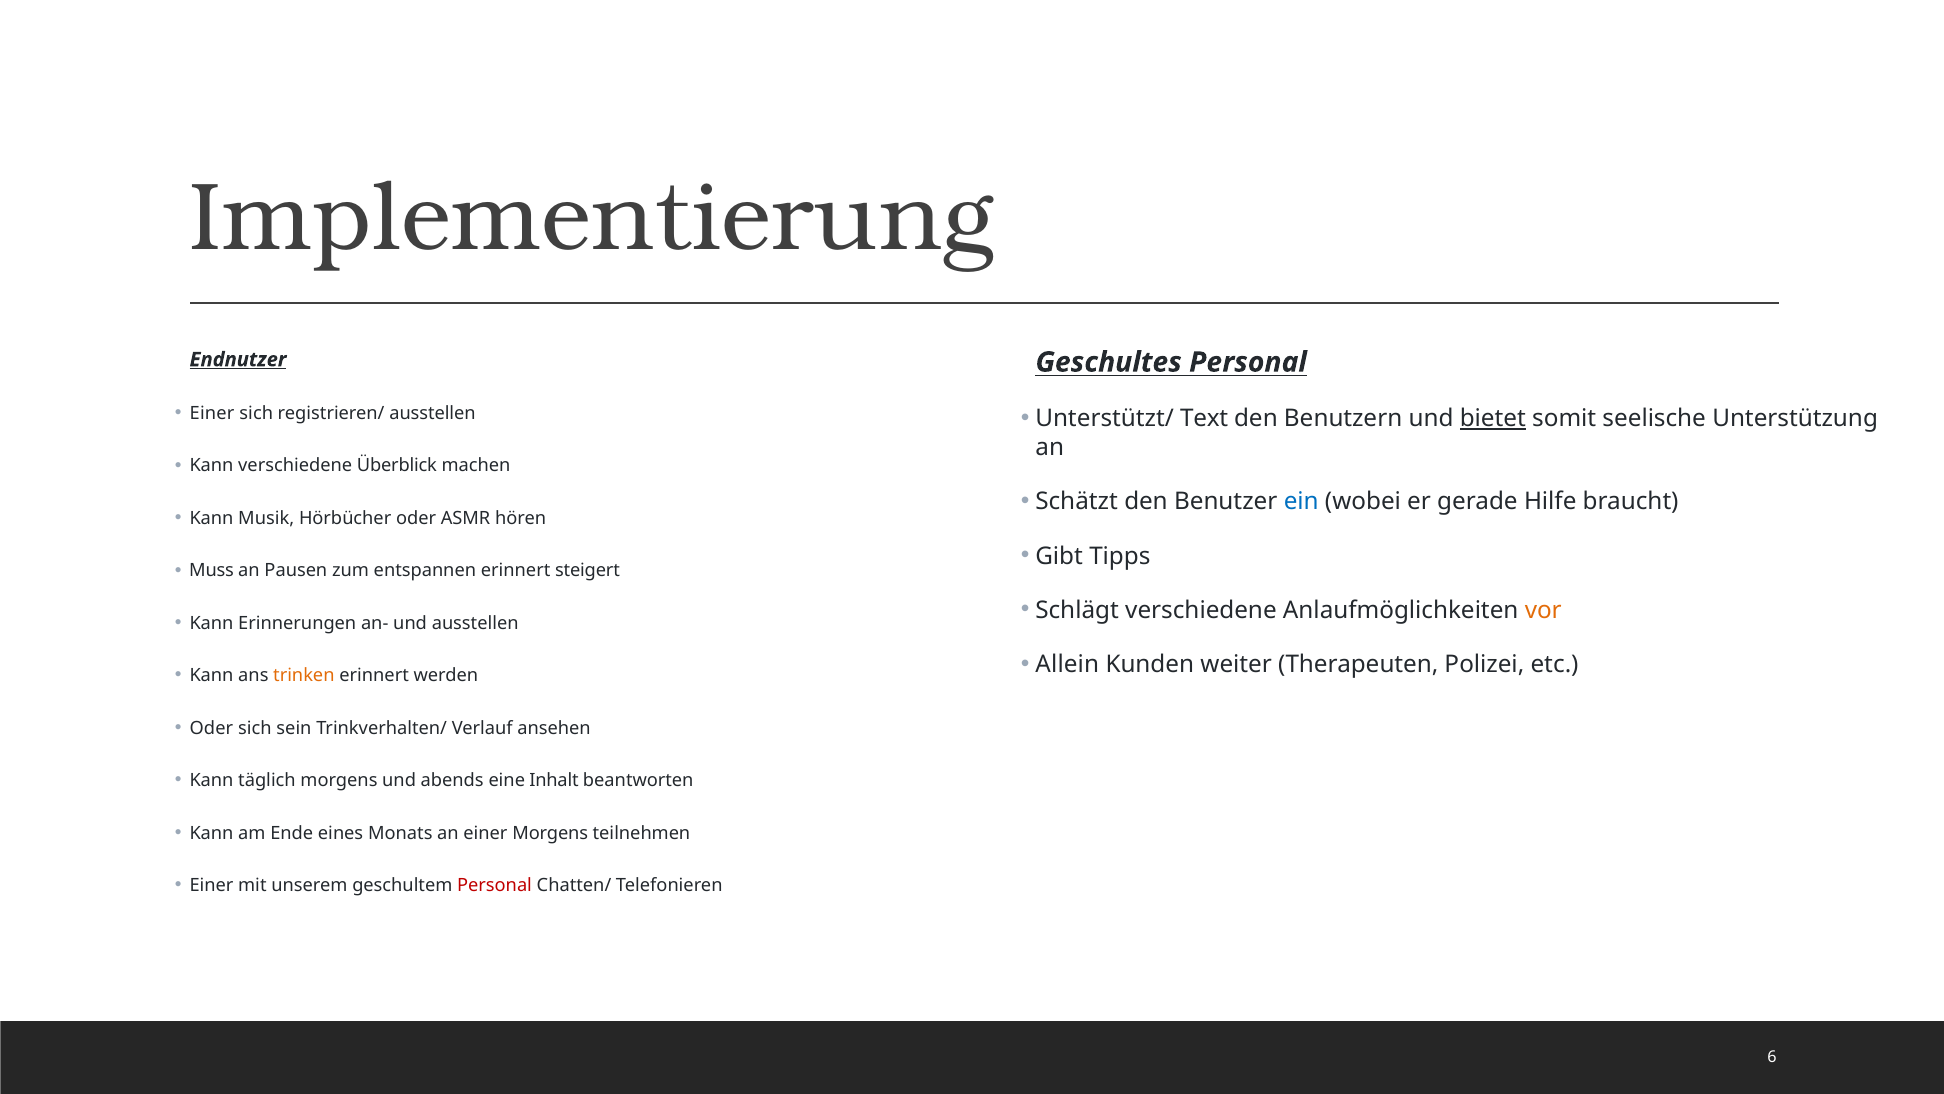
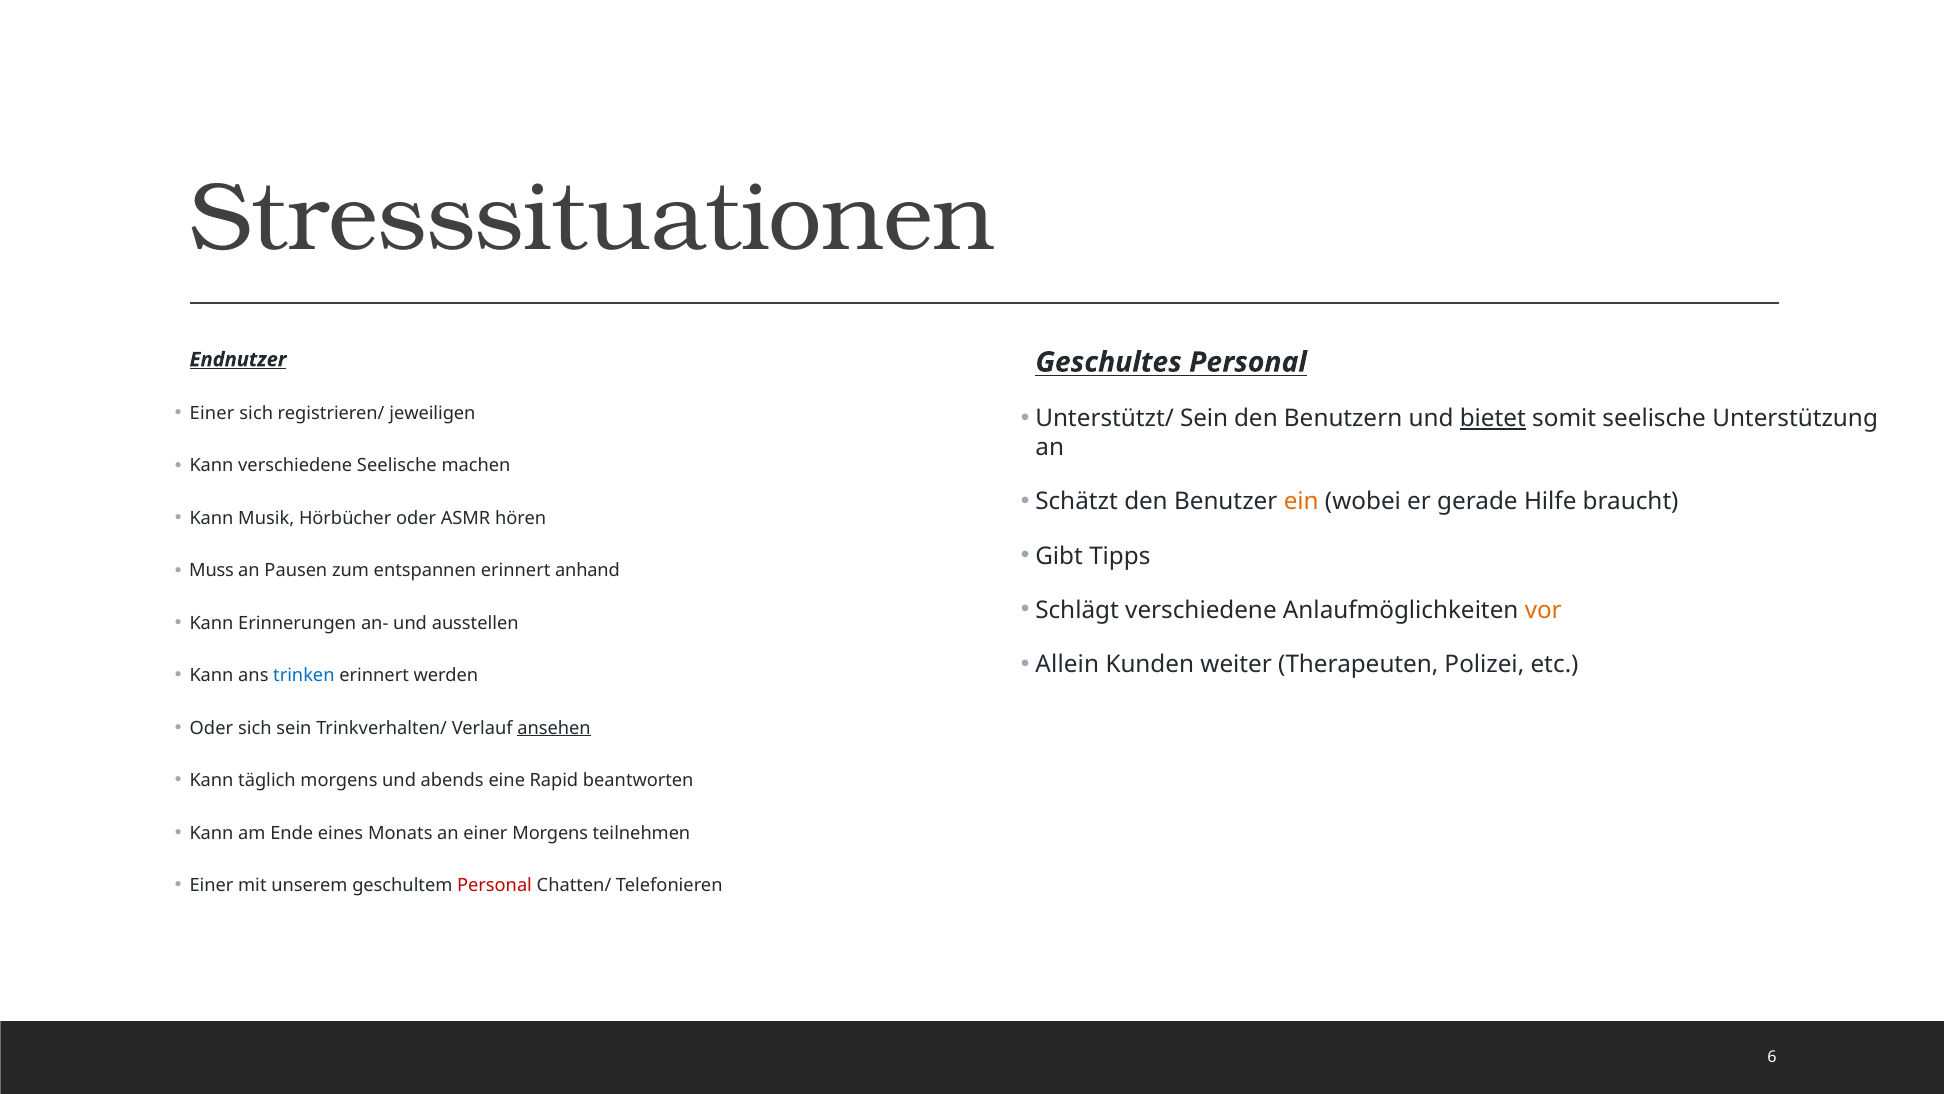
Implementierung: Implementierung -> Stresssituationen
registrieren/ ausstellen: ausstellen -> jeweiligen
Unterstützt/ Text: Text -> Sein
verschiedene Überblick: Überblick -> Seelische
ein colour: blue -> orange
steigert: steigert -> anhand
trinken colour: orange -> blue
ansehen underline: none -> present
Inhalt: Inhalt -> Rapid
